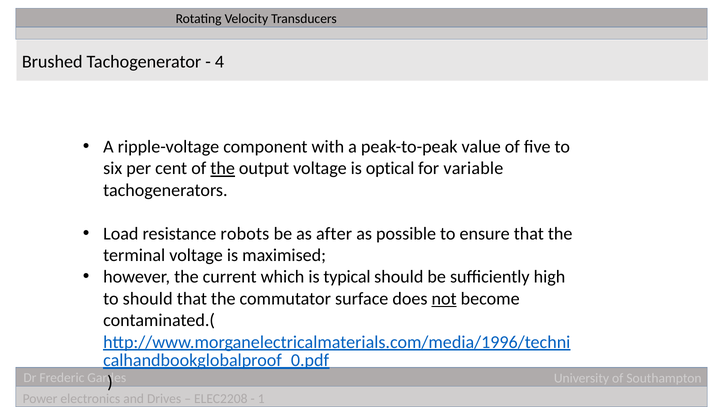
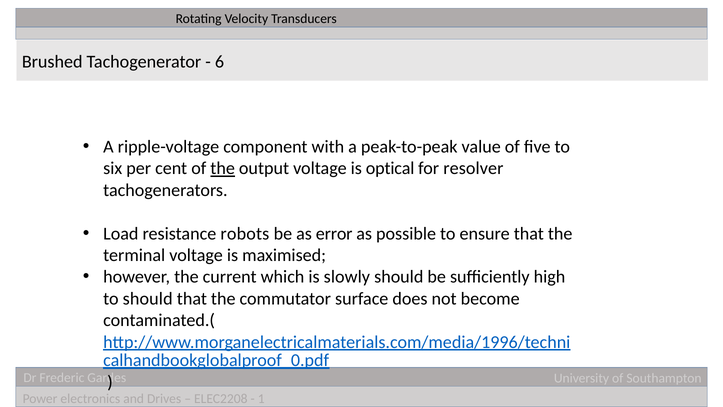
4: 4 -> 6
variable: variable -> resolver
after: after -> error
typical: typical -> slowly
not underline: present -> none
